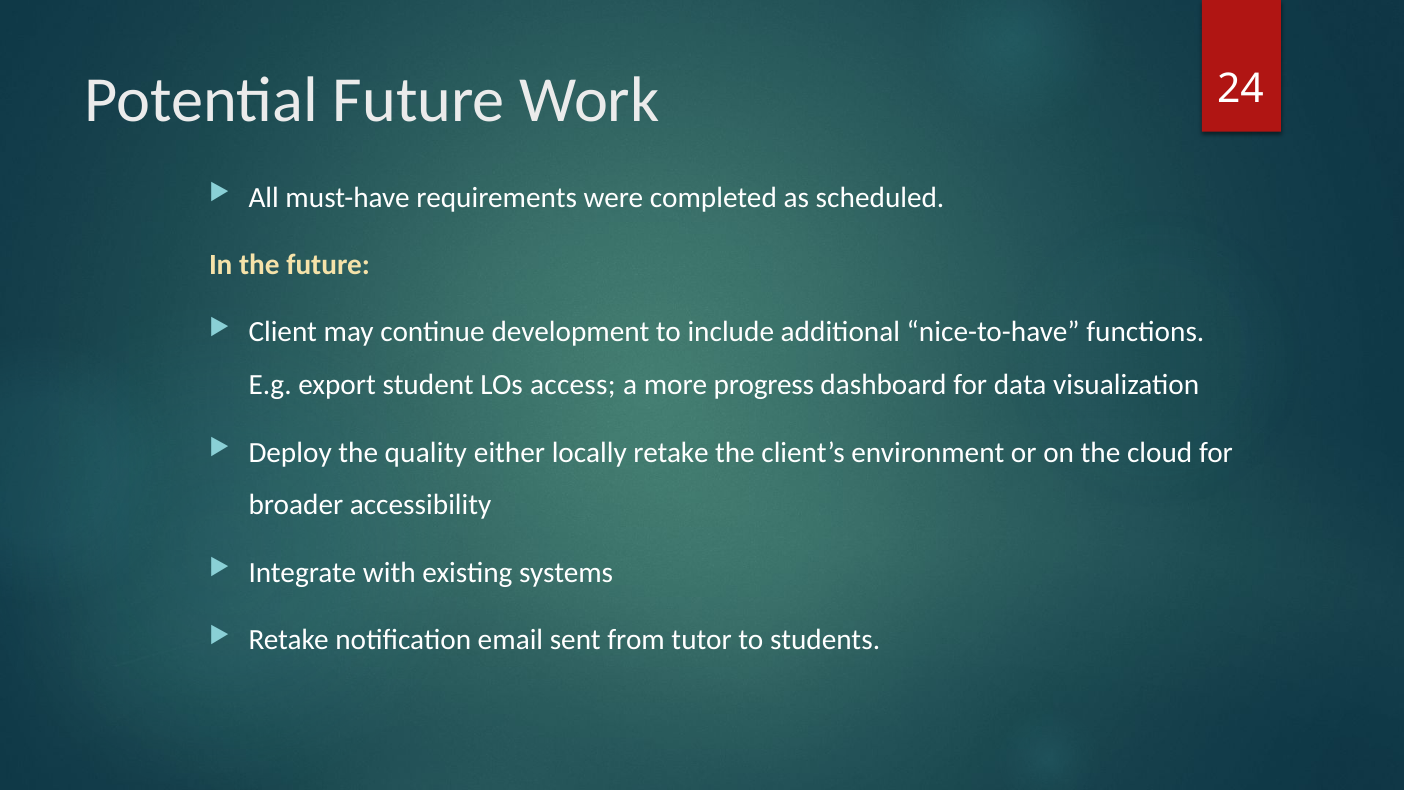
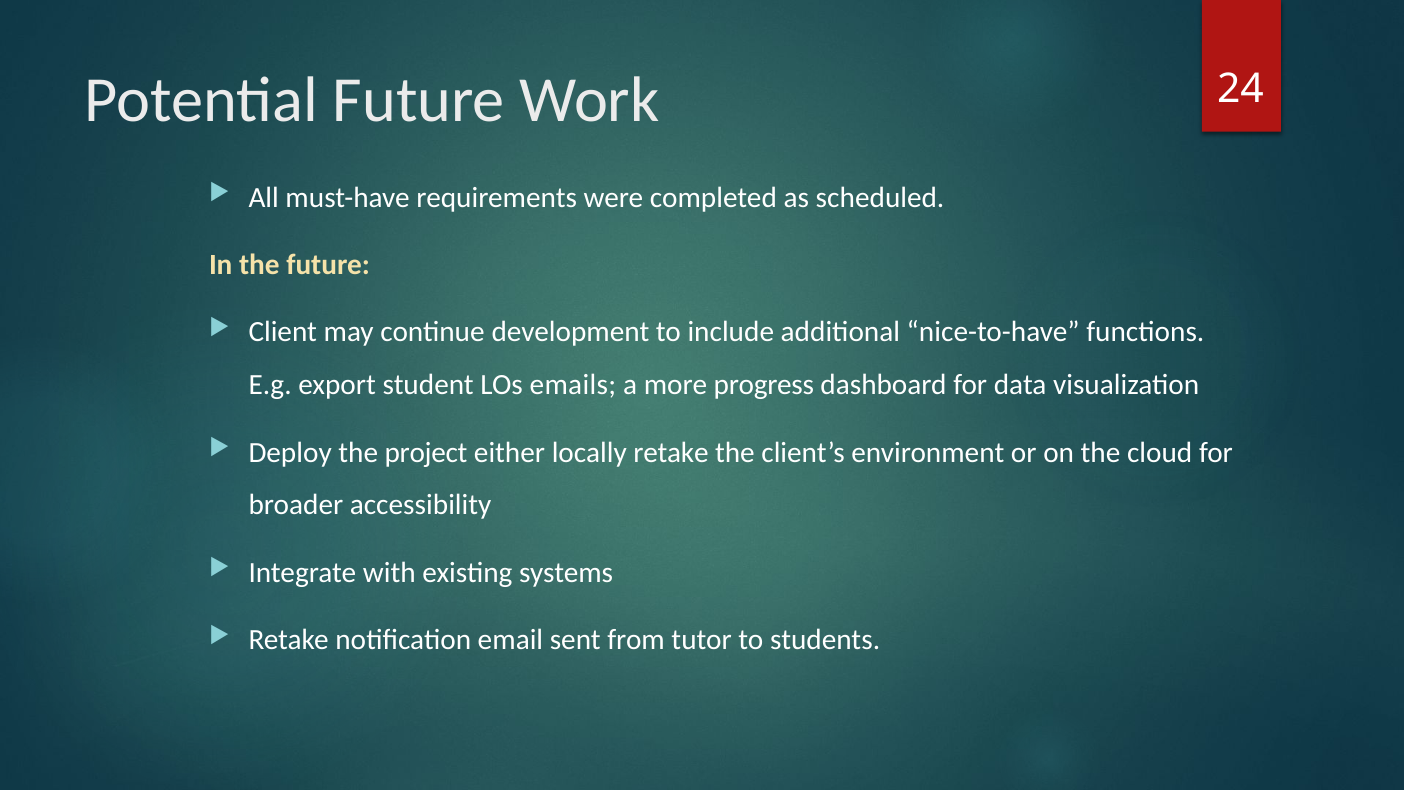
access: access -> emails
quality: quality -> project
